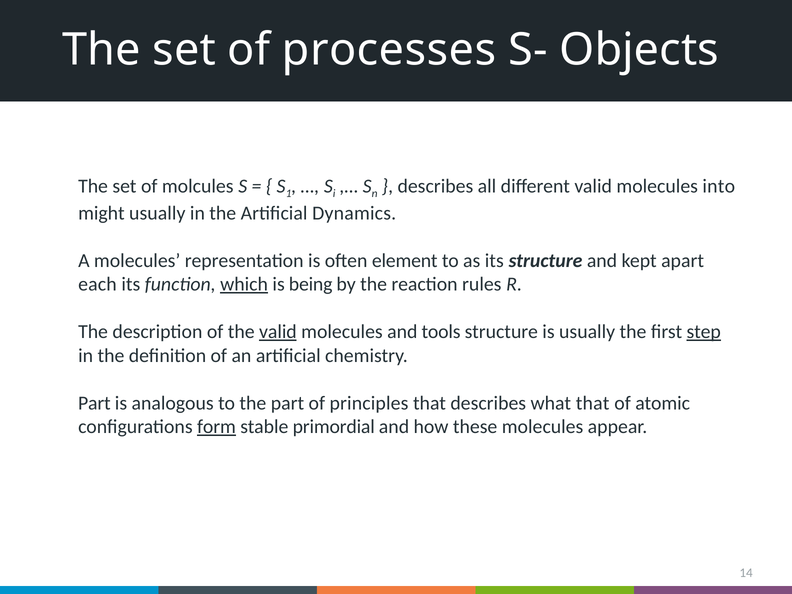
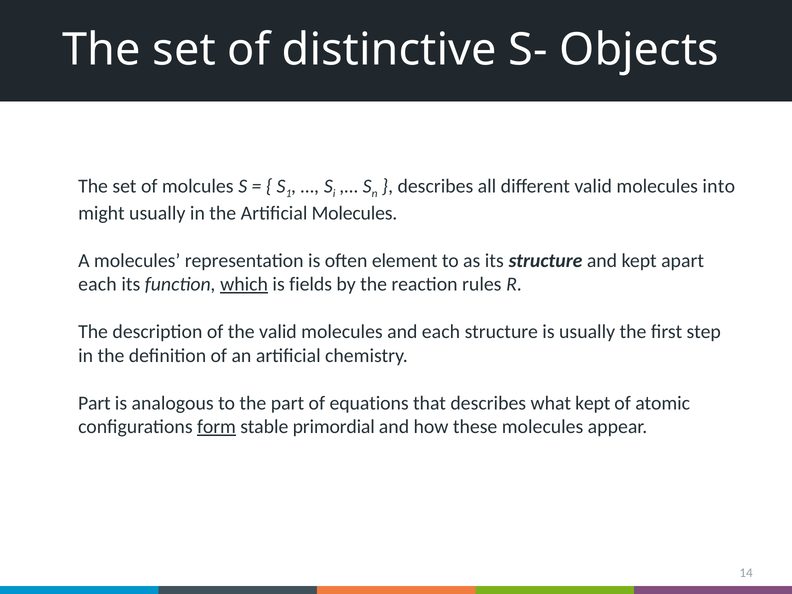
processes: processes -> distinctive
Artificial Dynamics: Dynamics -> Molecules
being: being -> fields
valid at (278, 332) underline: present -> none
and tools: tools -> each
step underline: present -> none
principles: principles -> equations
what that: that -> kept
